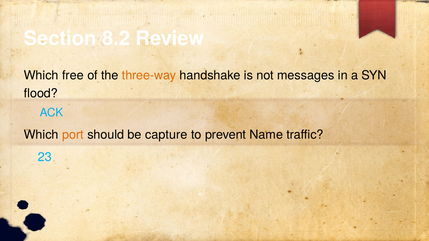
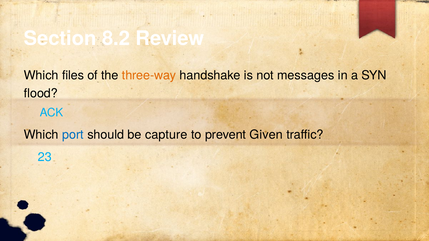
free: free -> files
port colour: orange -> blue
Name: Name -> Given
